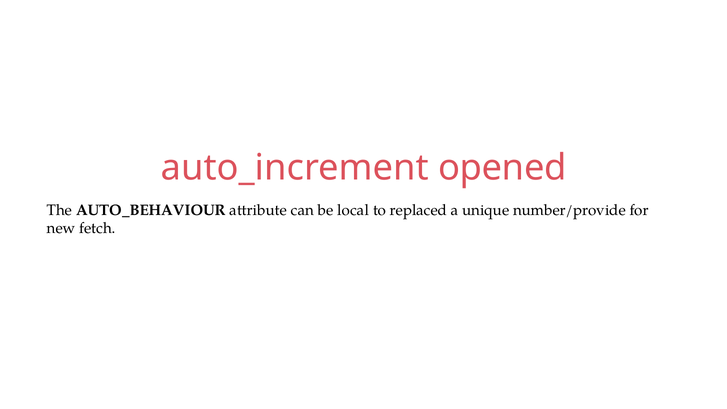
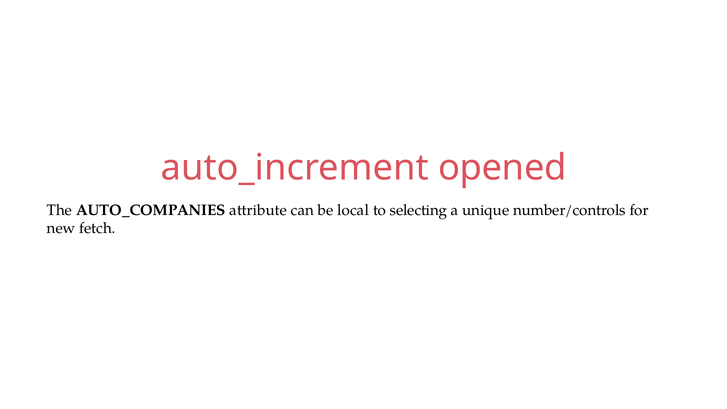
AUTO_BEHAVIOUR: AUTO_BEHAVIOUR -> AUTO_COMPANIES
replaced: replaced -> selecting
number/provide: number/provide -> number/controls
